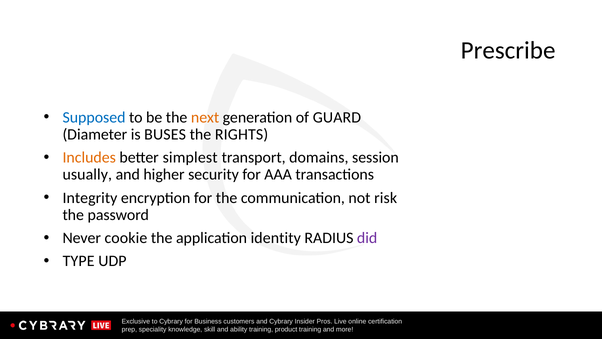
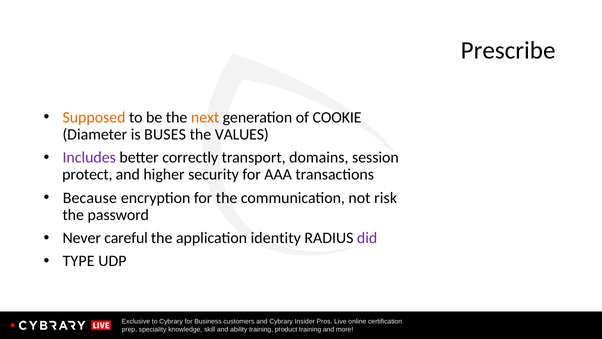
Supposed colour: blue -> orange
GUARD: GUARD -> COOKIE
RIGHTS: RIGHTS -> VALUES
Includes colour: orange -> purple
simplest: simplest -> correctly
usually: usually -> protect
Integrity: Integrity -> Because
cookie: cookie -> careful
